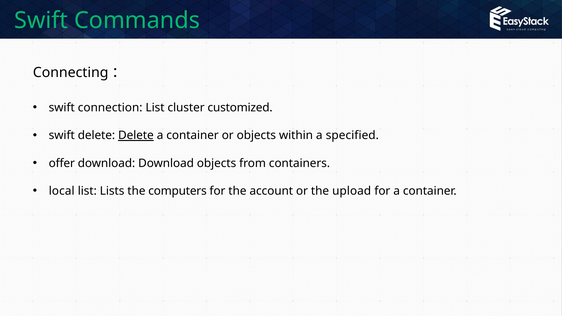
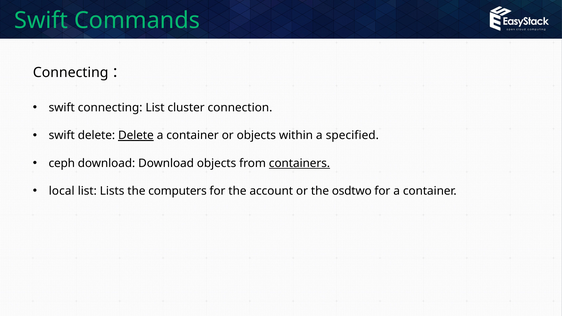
swift connection: connection -> connecting
customized: customized -> connection
offer: offer -> ceph
containers underline: none -> present
upload: upload -> osdtwo
